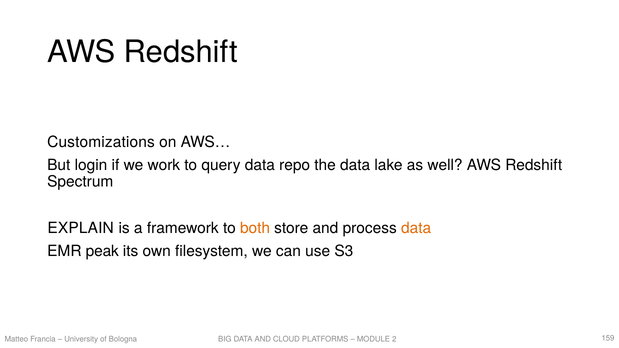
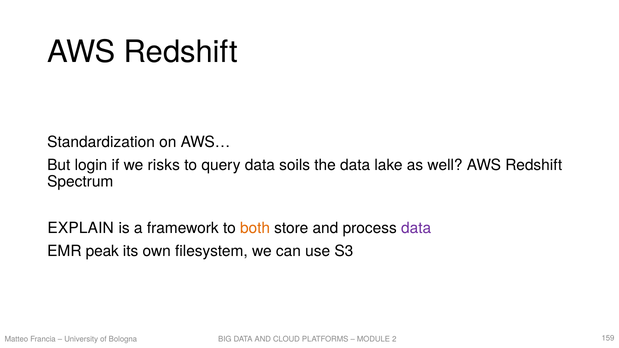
Customizations: Customizations -> Standardization
work: work -> risks
repo: repo -> soils
data at (416, 228) colour: orange -> purple
